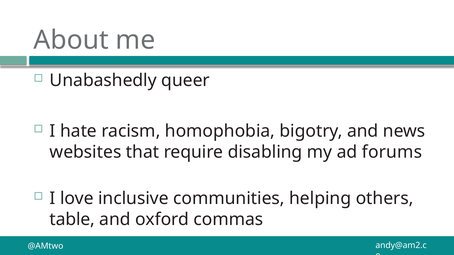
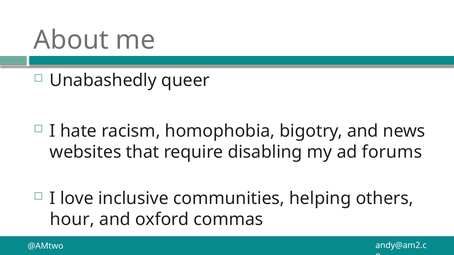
table: table -> hour
